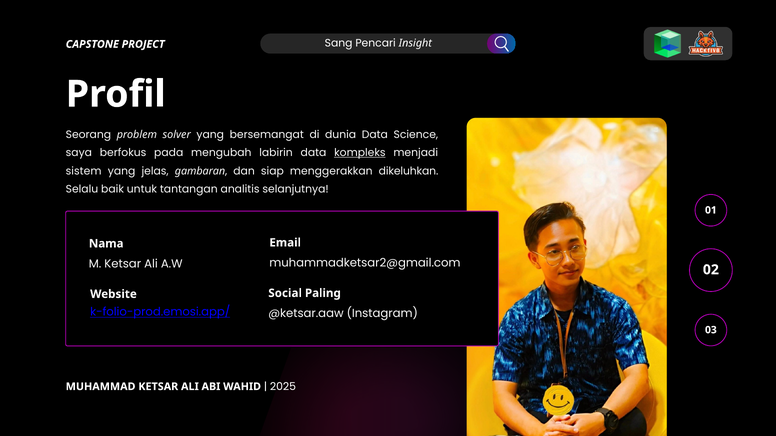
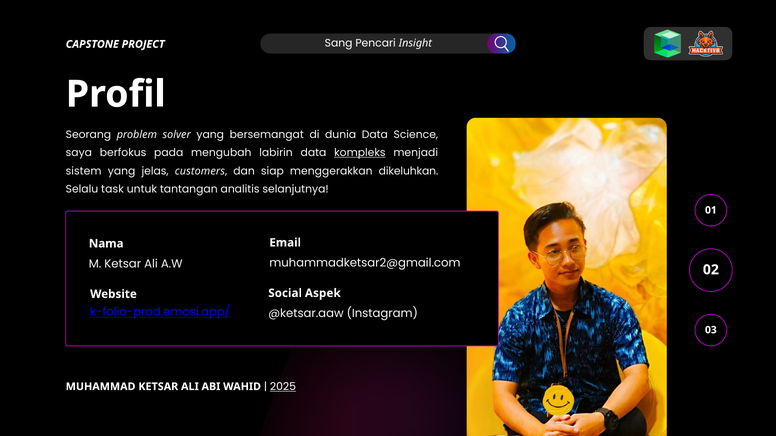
gambaran: gambaran -> customers
baik: baik -> task
Paling: Paling -> Aspek
2025 underline: none -> present
